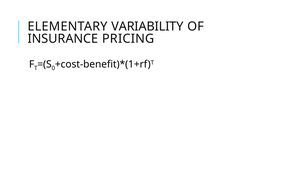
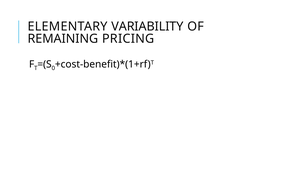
INSURANCE: INSURANCE -> REMAINING
